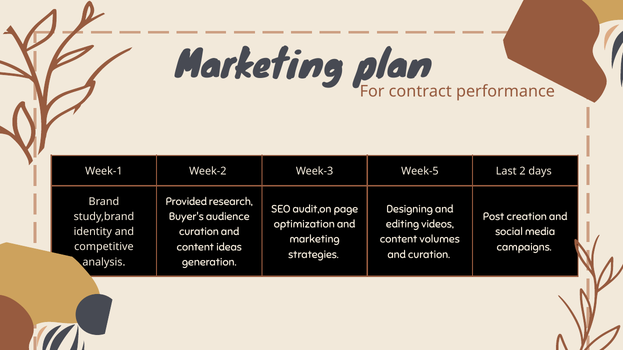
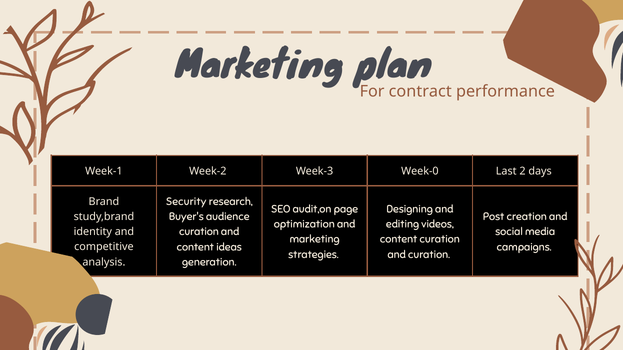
Week-5: Week-5 -> Week-0
Provided: Provided -> Security
content volumes: volumes -> curation
